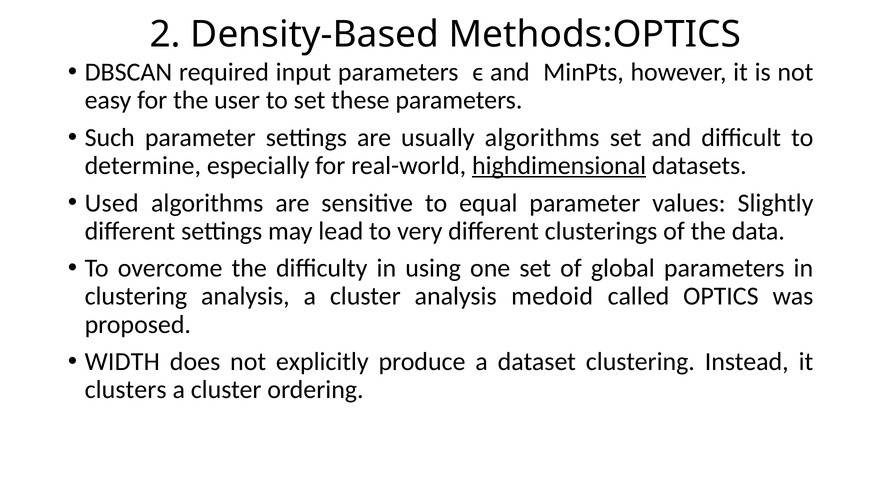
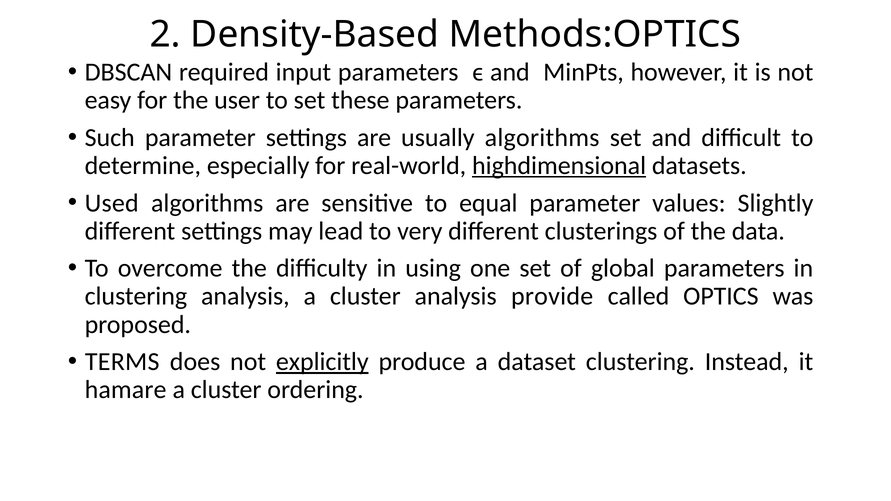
medoid: medoid -> provide
WIDTH: WIDTH -> TERMS
explicitly underline: none -> present
clusters: clusters -> hamare
